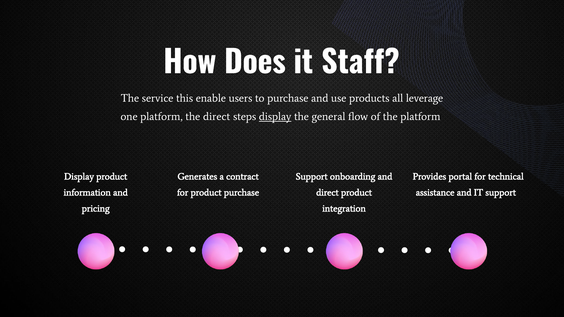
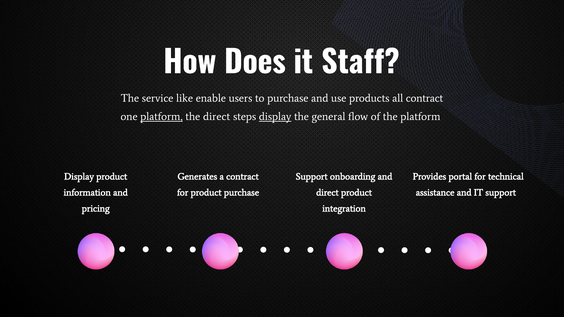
this: this -> like
all leverage: leverage -> contract
platform at (161, 117) underline: none -> present
